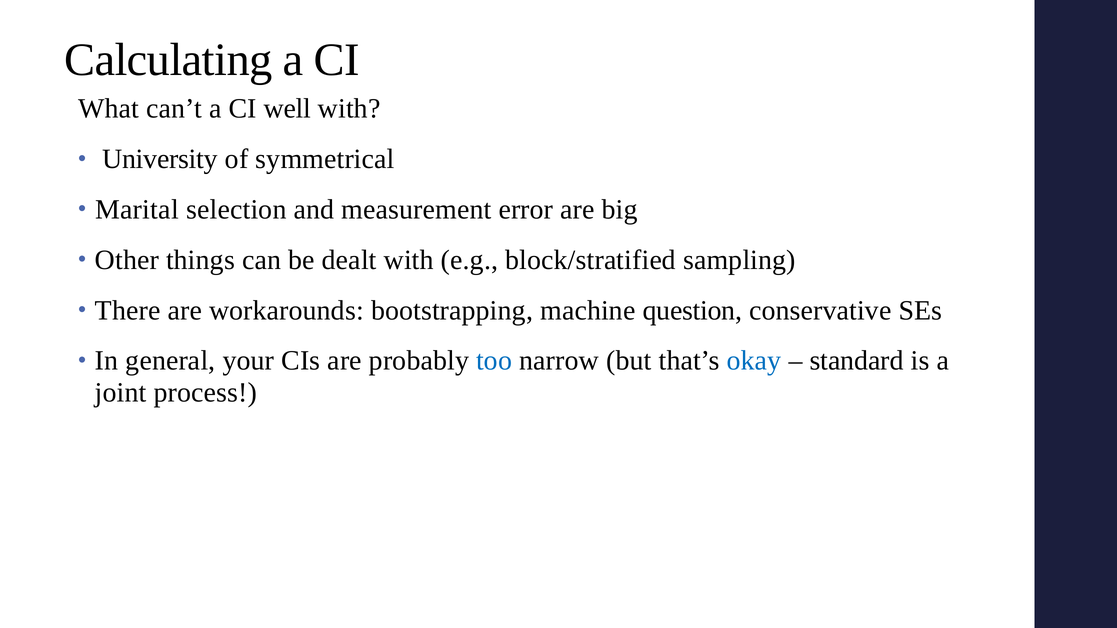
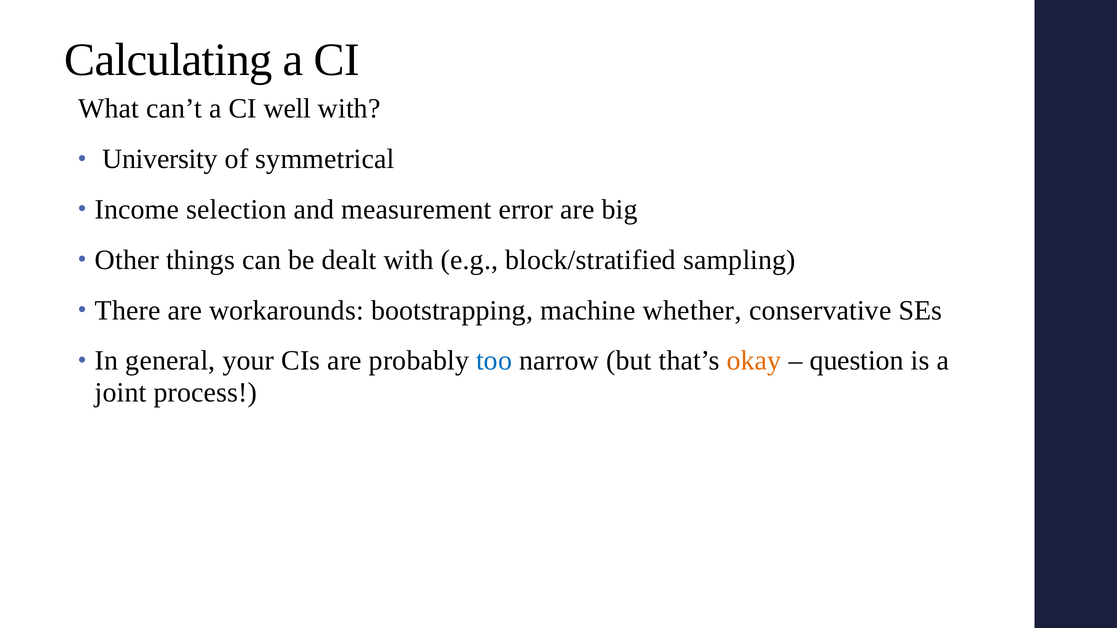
Marital: Marital -> Income
question: question -> whether
okay colour: blue -> orange
standard: standard -> question
